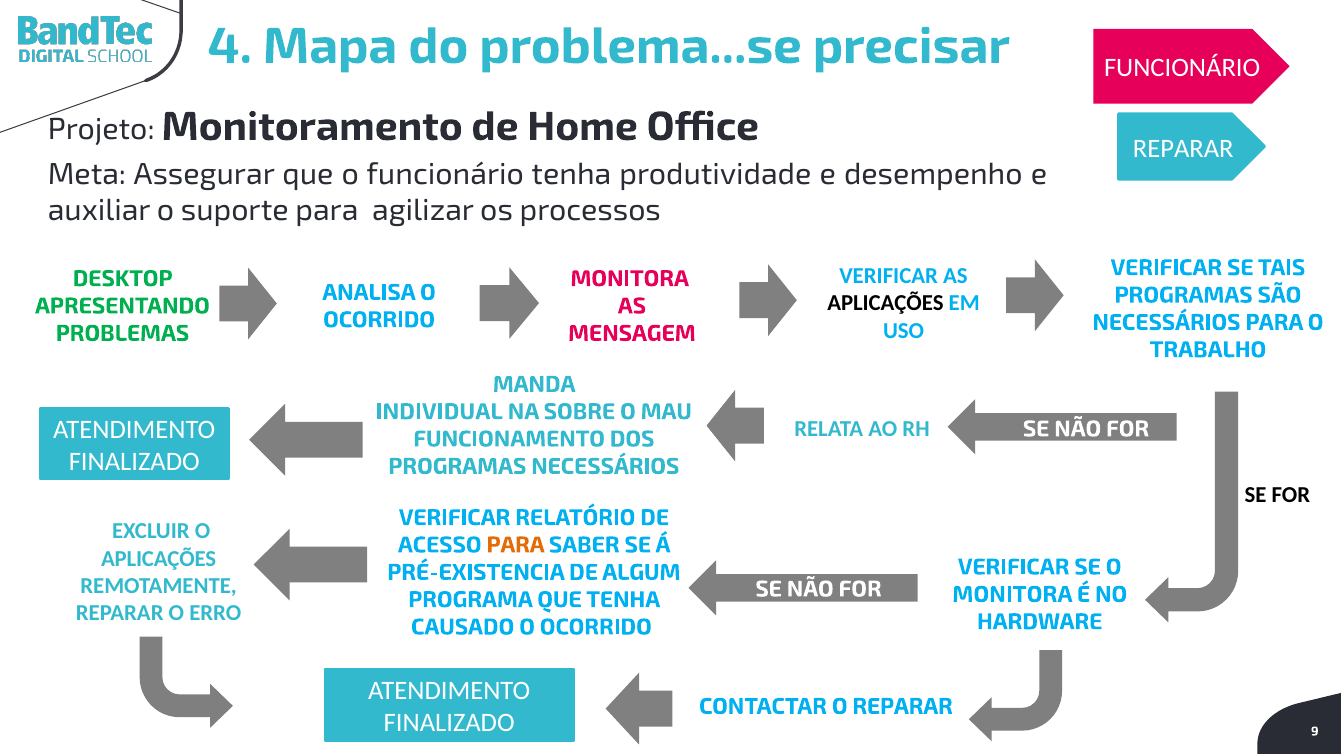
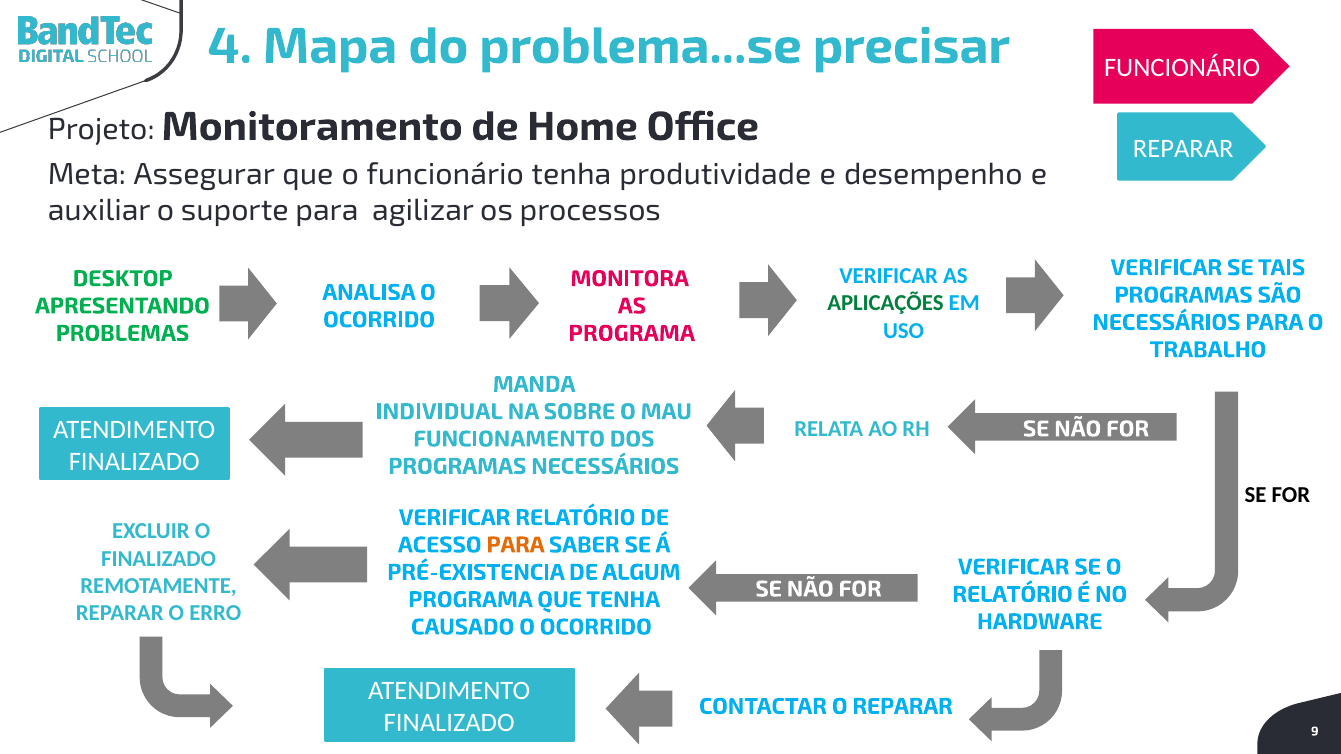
APLICAÇÕES at (885, 303) colour: black -> green
MENSAGEM at (632, 333): MENSAGEM -> PROGRAMA
APLICAÇÕES at (159, 559): APLICAÇÕES -> FINALIZADO
MONITORA at (1012, 595): MONITORA -> RELATÓRIO
